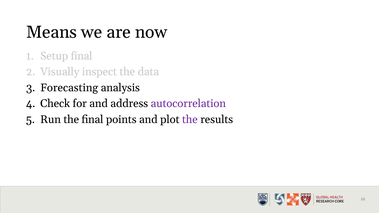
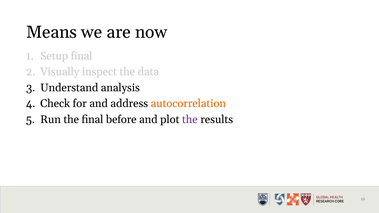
Forecasting: Forecasting -> Understand
autocorrelation colour: purple -> orange
points: points -> before
